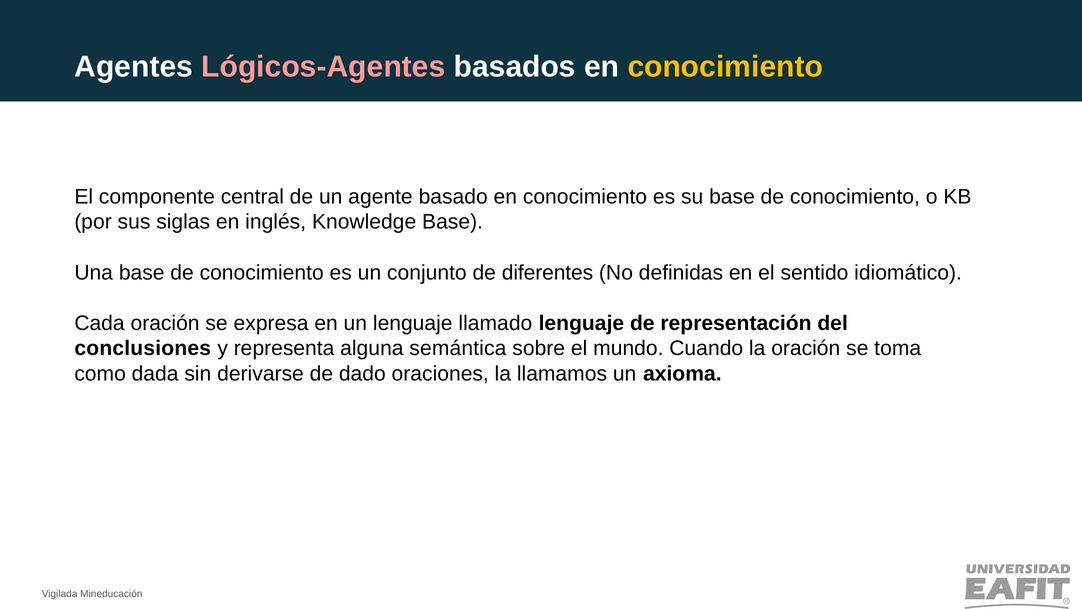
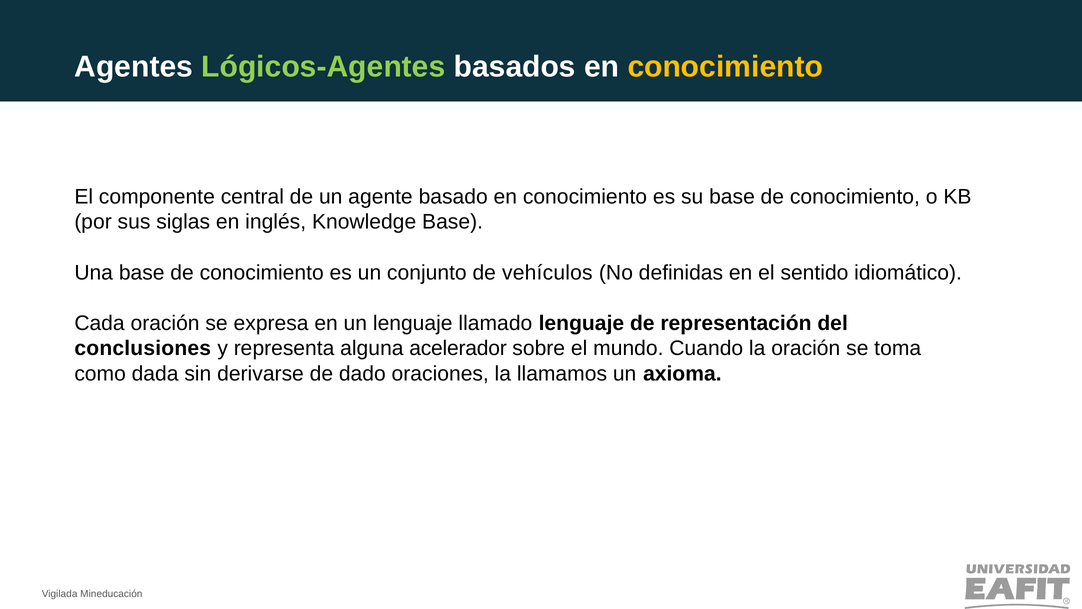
Lógicos-Agentes colour: pink -> light green
diferentes: diferentes -> vehículos
semántica: semántica -> acelerador
